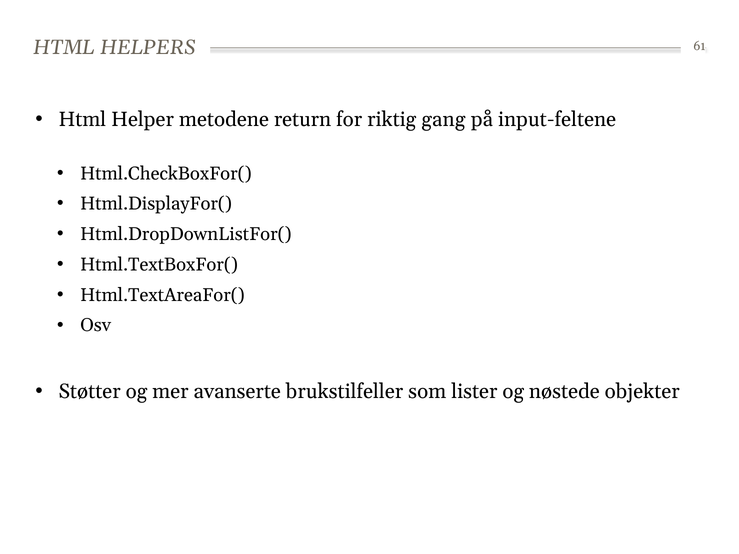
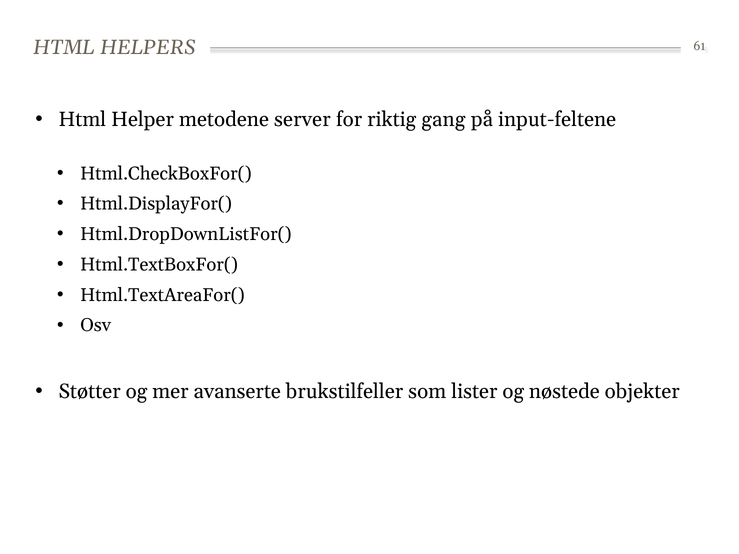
return: return -> server
